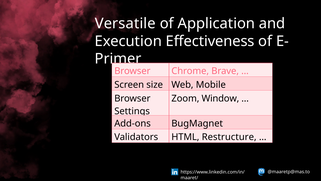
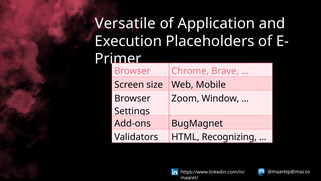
Effectiveness: Effectiveness -> Placeholders
Restructure: Restructure -> Recognizing
